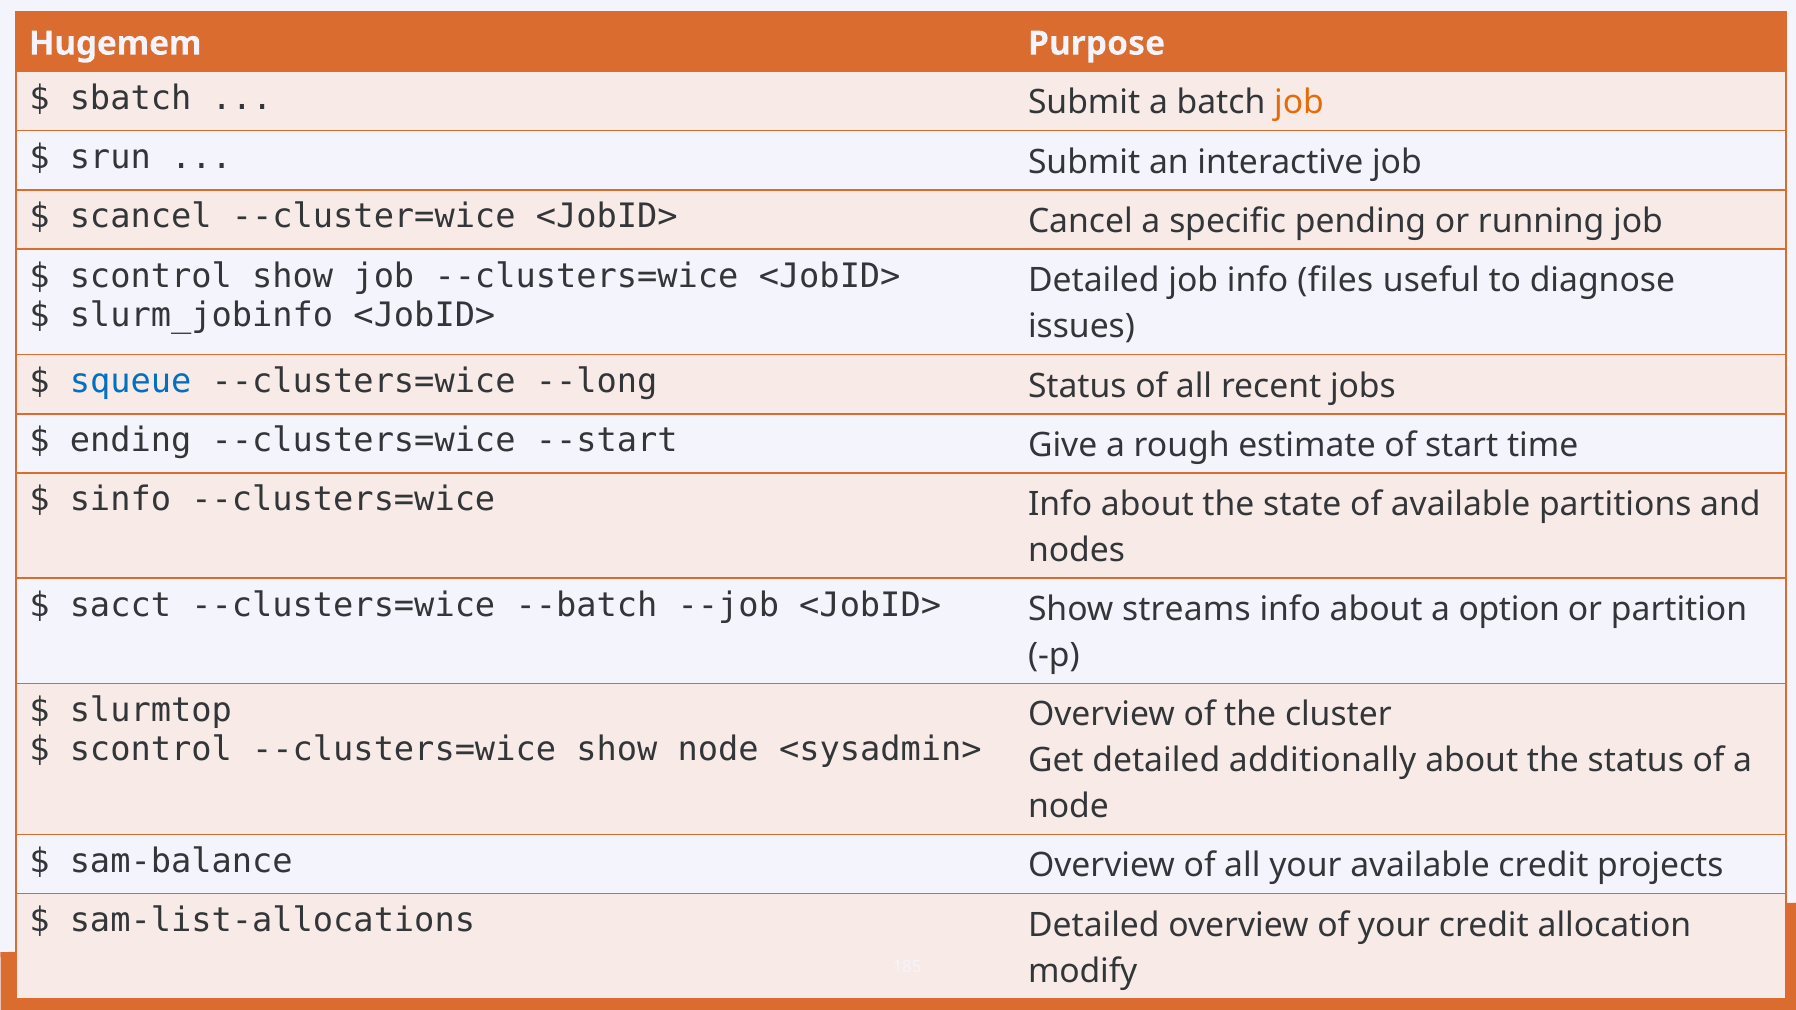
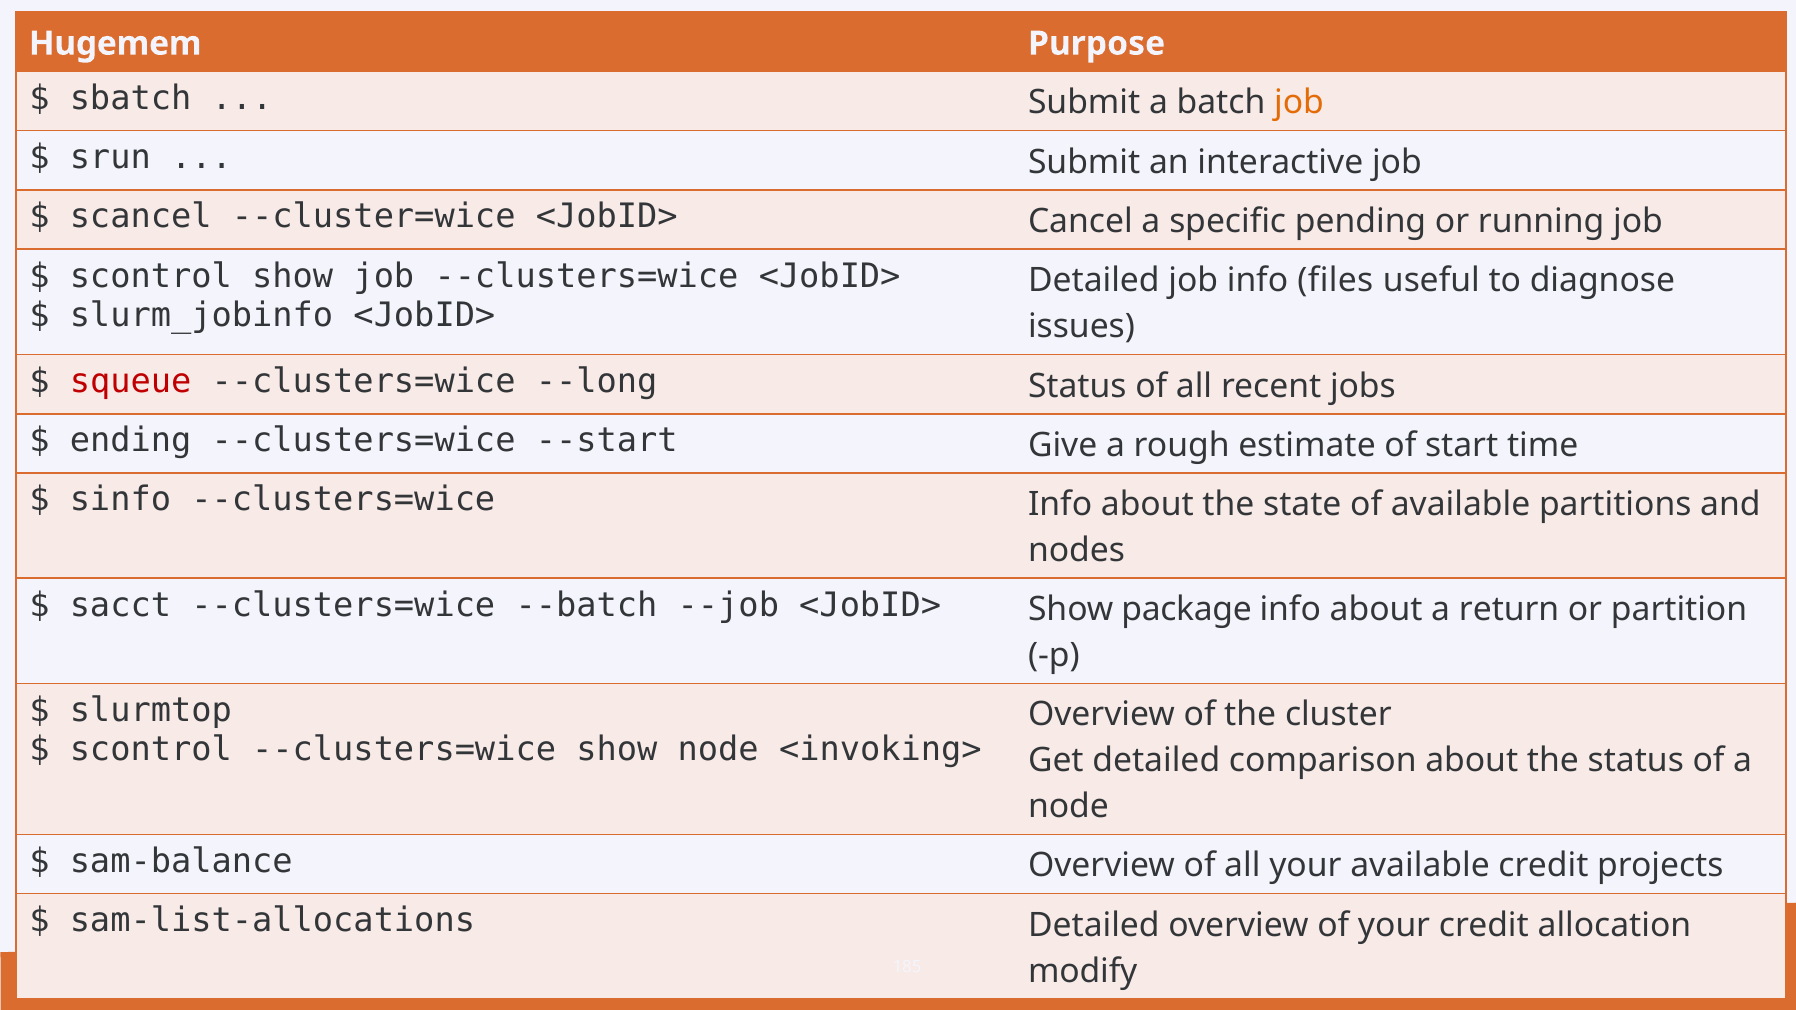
squeue colour: blue -> red
streams: streams -> package
option: option -> return
<sysadmin>: <sysadmin> -> <invoking>
additionally: additionally -> comparison
